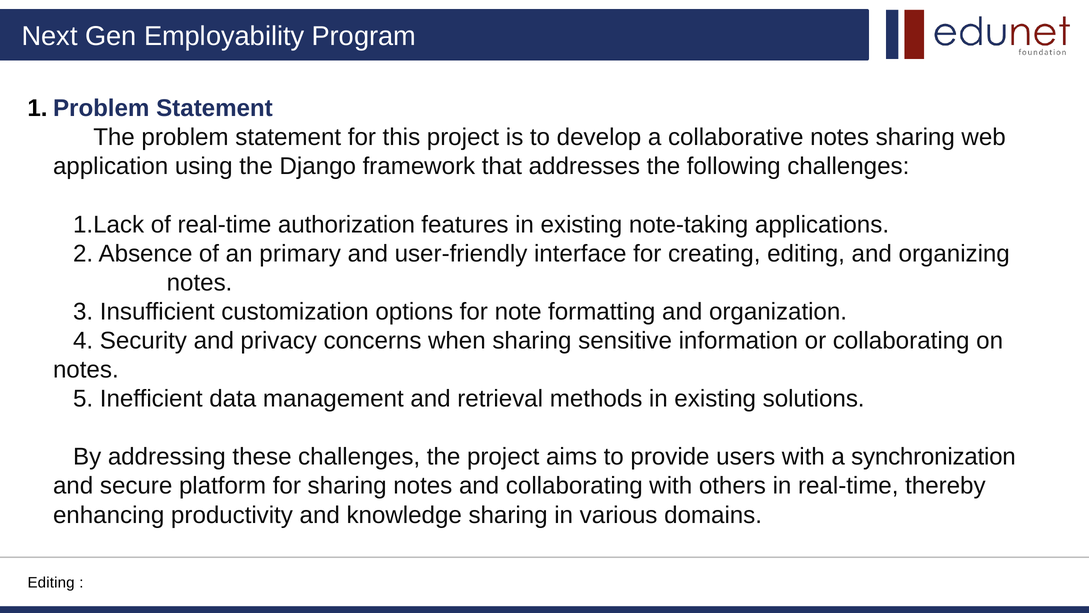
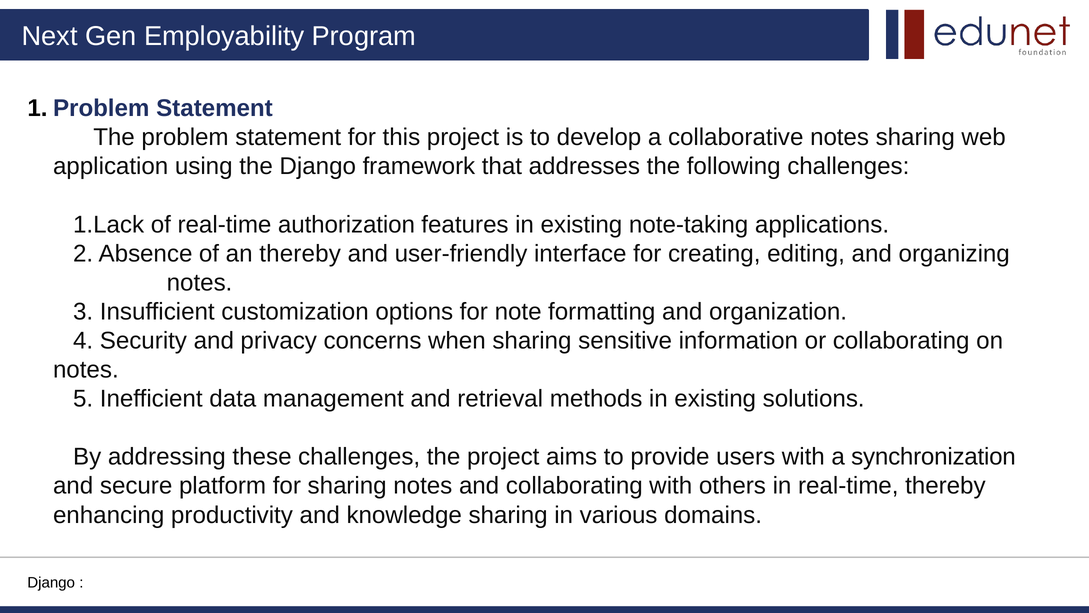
an primary: primary -> thereby
Editing at (51, 582): Editing -> Django
